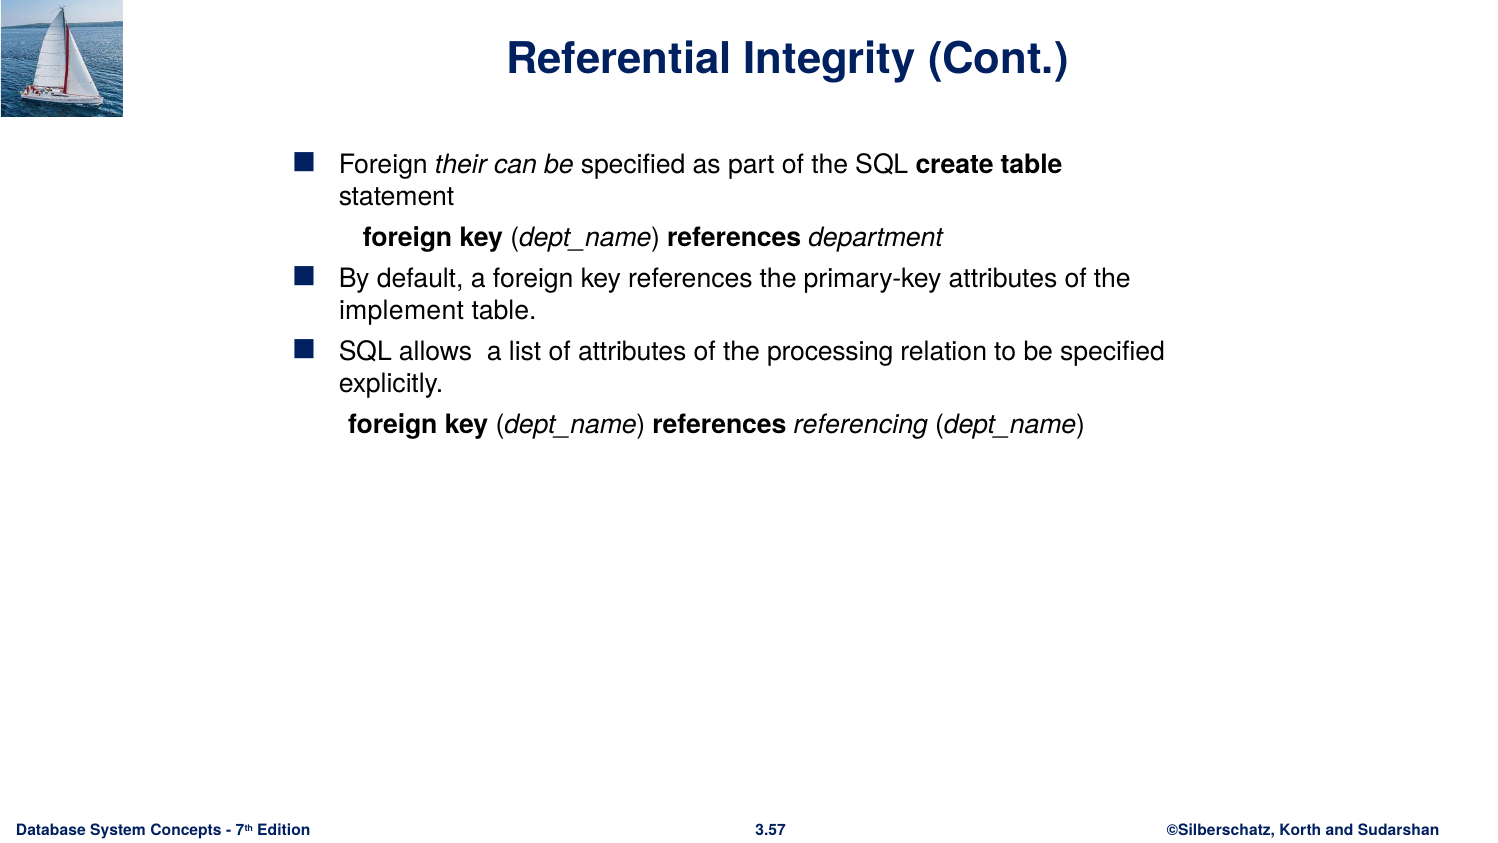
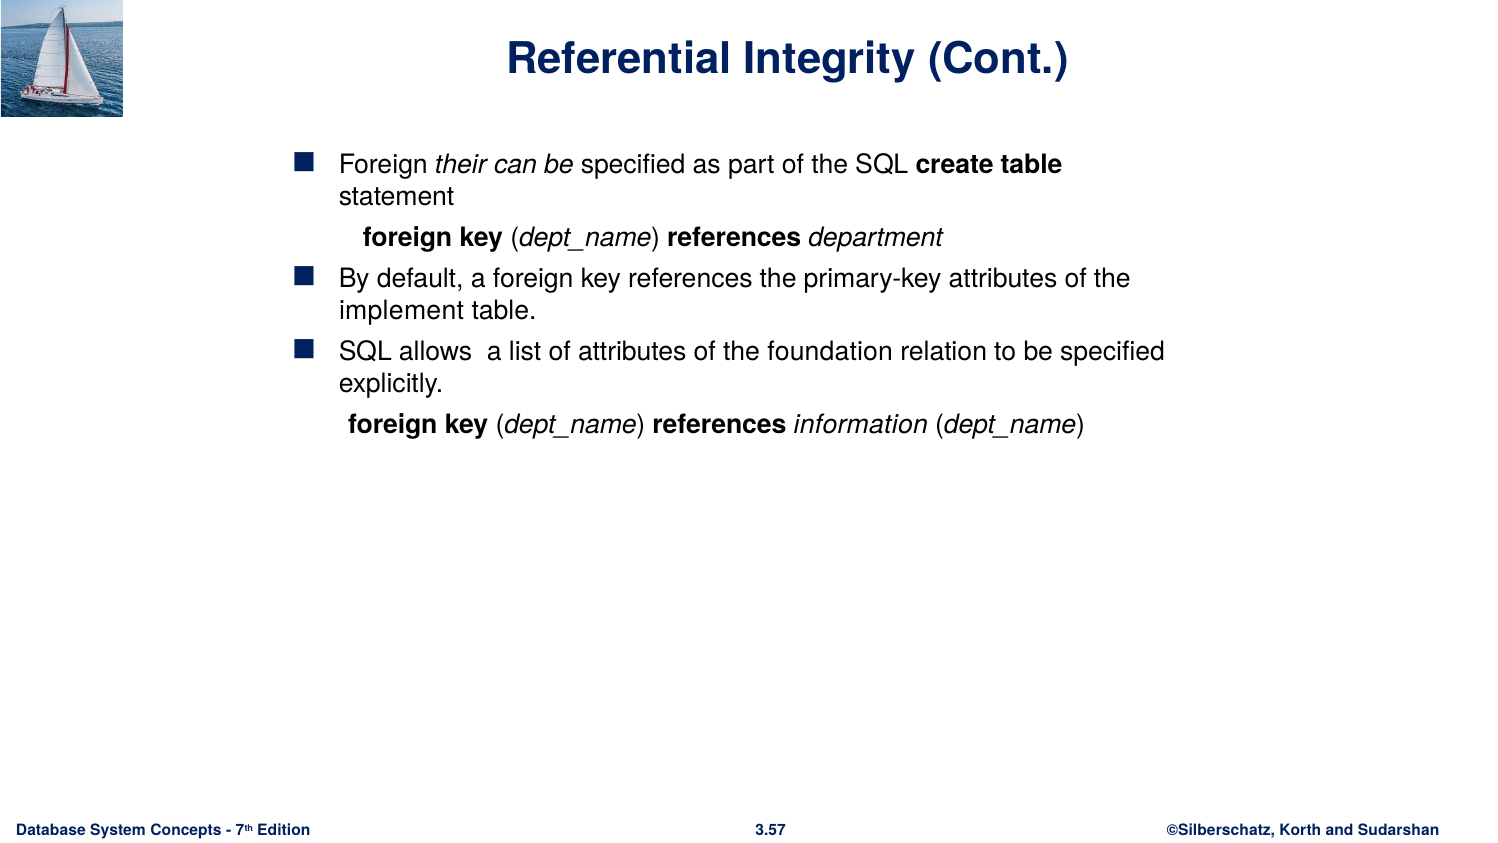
processing: processing -> foundation
referencing: referencing -> information
